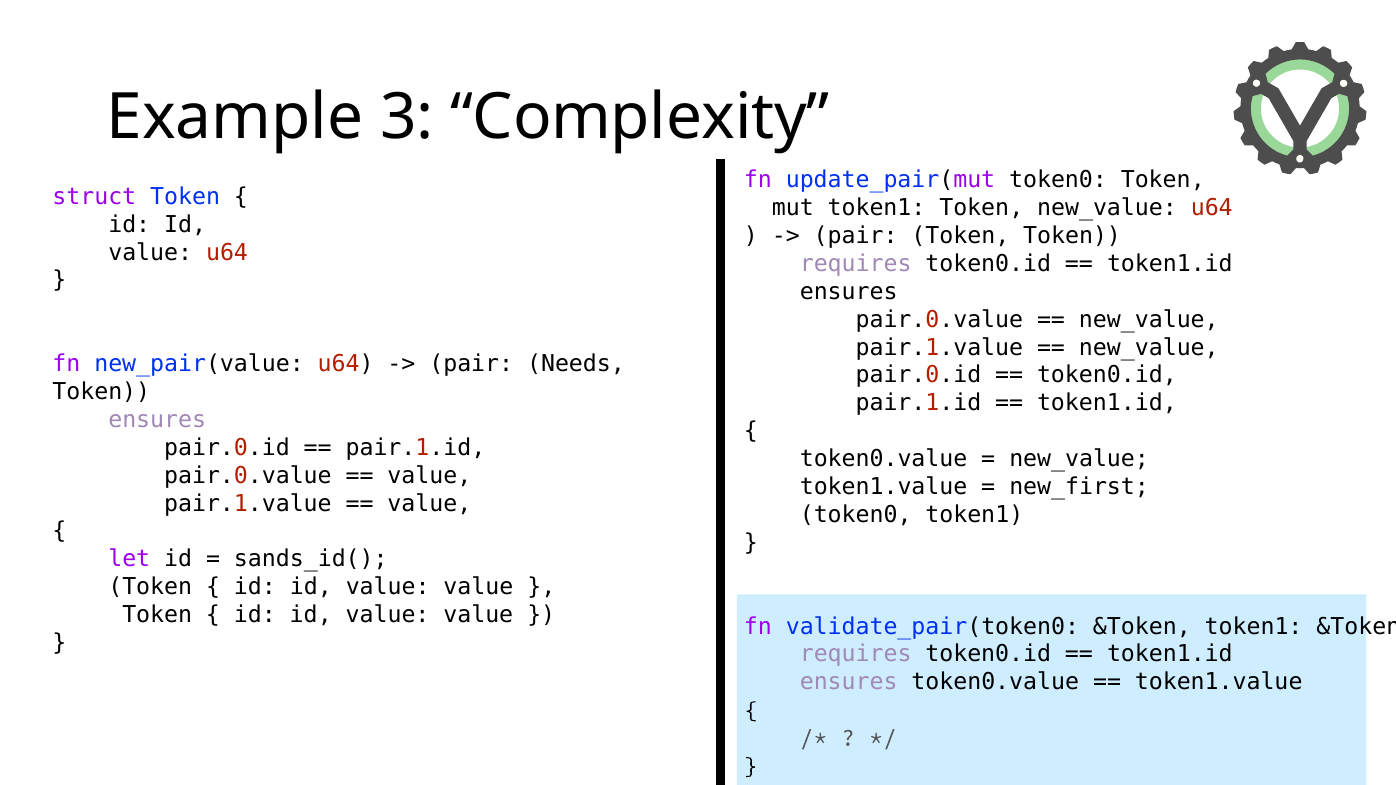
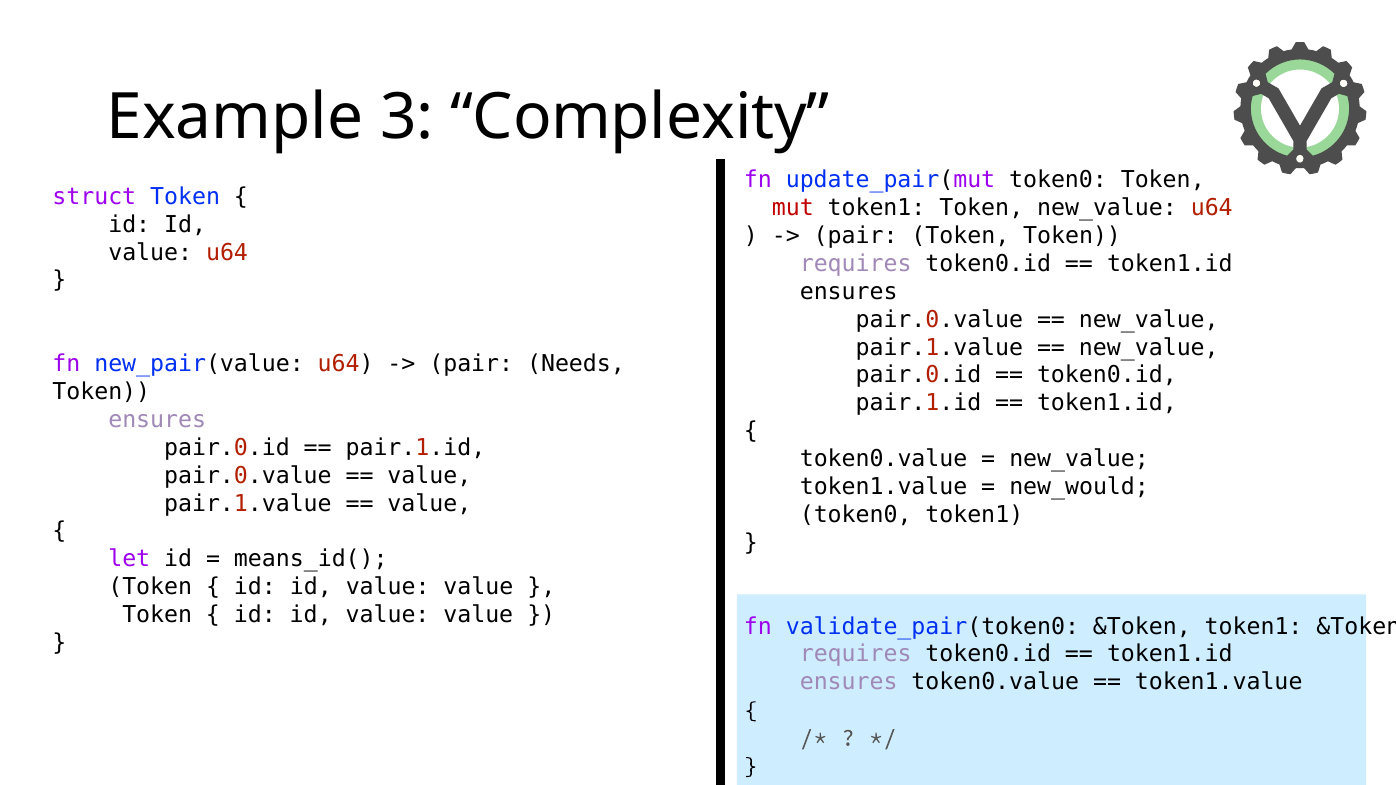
mut colour: black -> red
new_first: new_first -> new_would
sands_id(: sands_id( -> means_id(
